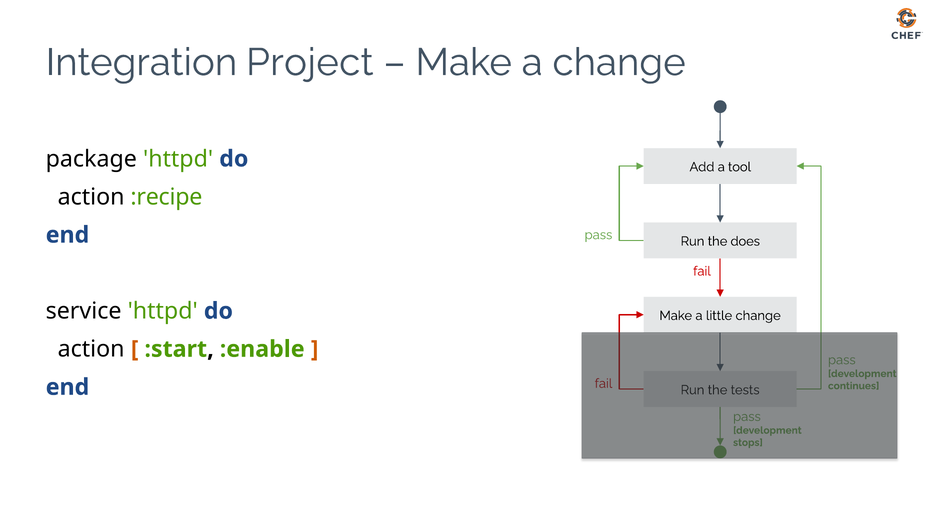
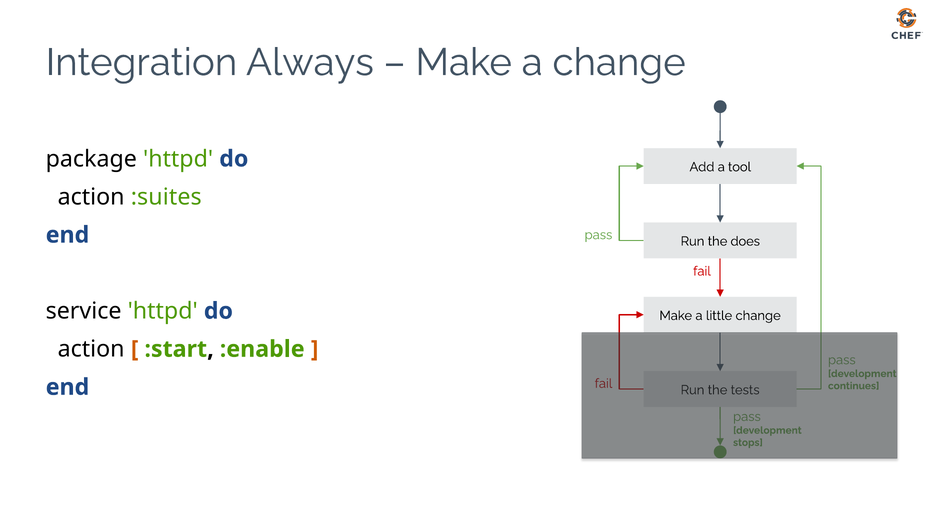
Project: Project -> Always
:recipe: :recipe -> :suites
